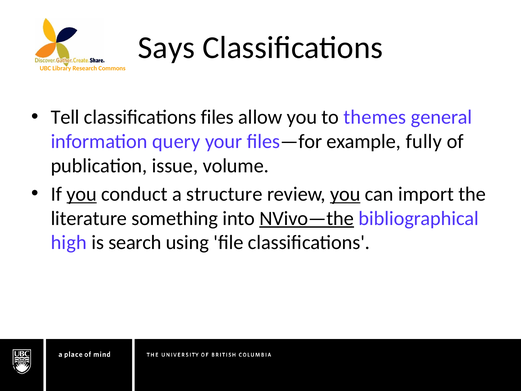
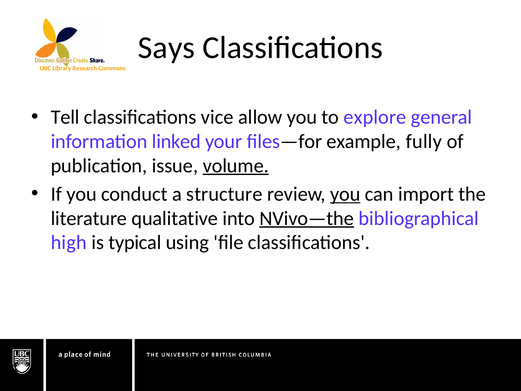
files: files -> vice
themes: themes -> explore
query: query -> linked
volume underline: none -> present
you at (82, 194) underline: present -> none
something: something -> qualitative
search: search -> typical
